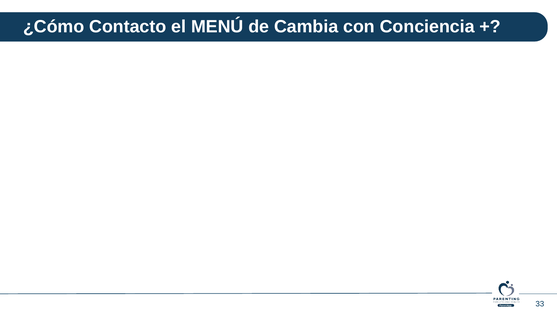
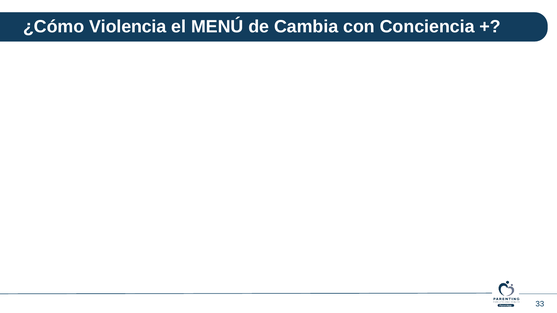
Contacto: Contacto -> Violencia
